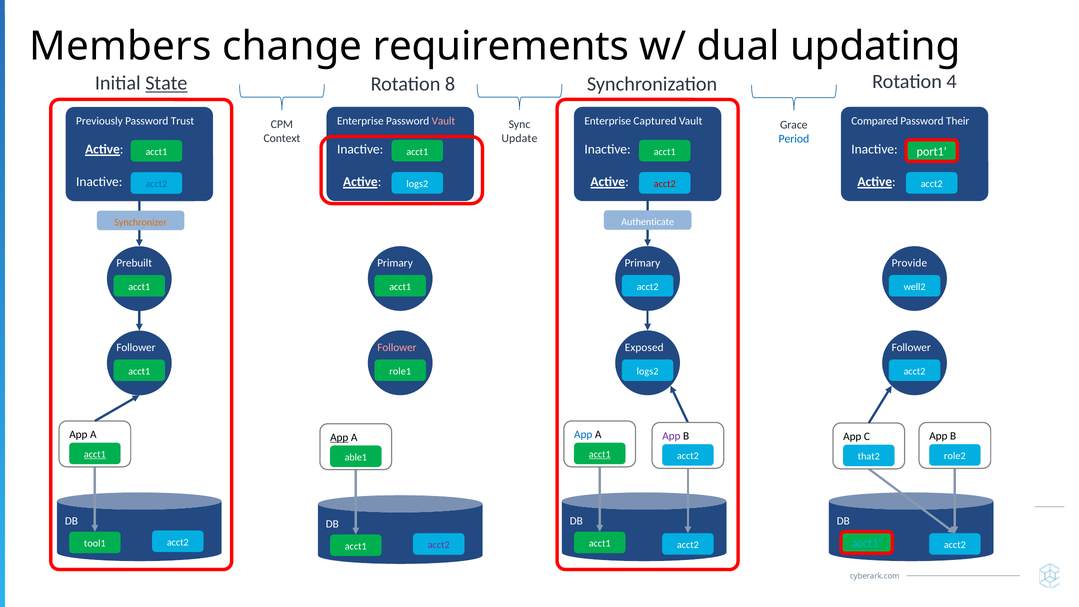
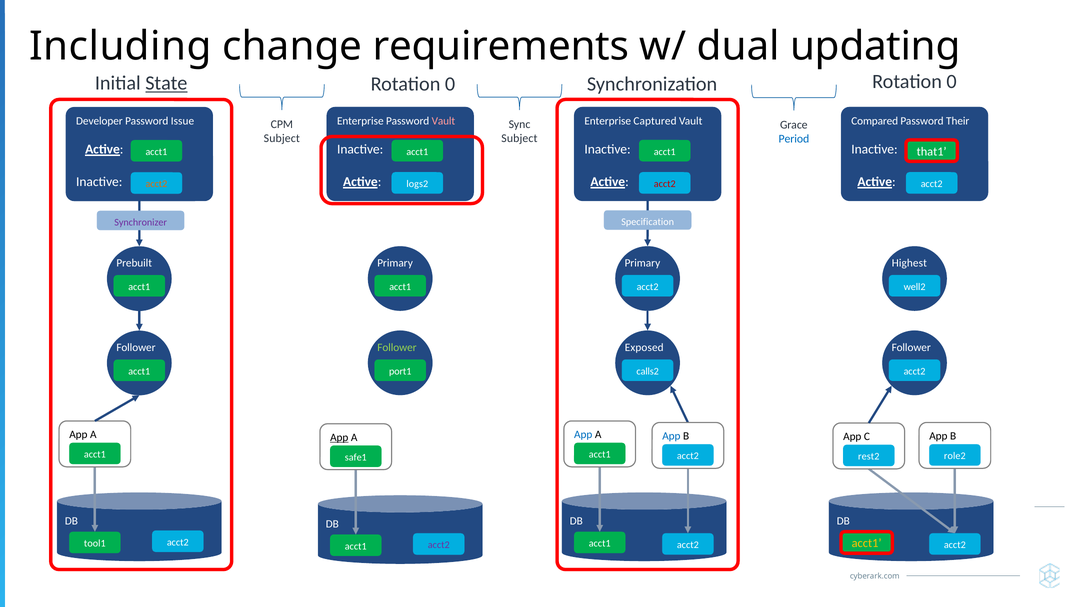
Members: Members -> Including
8 at (450, 84): 8 -> 0
Synchronization Rotation 4: 4 -> 0
Previously: Previously -> Developer
Trust: Trust -> Issue
Context at (282, 139): Context -> Subject
Update at (519, 139): Update -> Subject
port1: port1 -> that1
acct2 at (156, 184) colour: blue -> orange
Authenticate: Authenticate -> Specification
Synchronizer colour: orange -> purple
Provide: Provide -> Highest
Follower at (397, 347) colour: pink -> light green
role1: role1 -> port1
logs2 at (648, 371): logs2 -> calls2
App at (671, 436) colour: purple -> blue
acct1 at (95, 454) underline: present -> none
acct1 at (600, 454) underline: present -> none
that2: that2 -> rest2
able1: able1 -> safe1
acct1 at (867, 543) colour: light blue -> yellow
